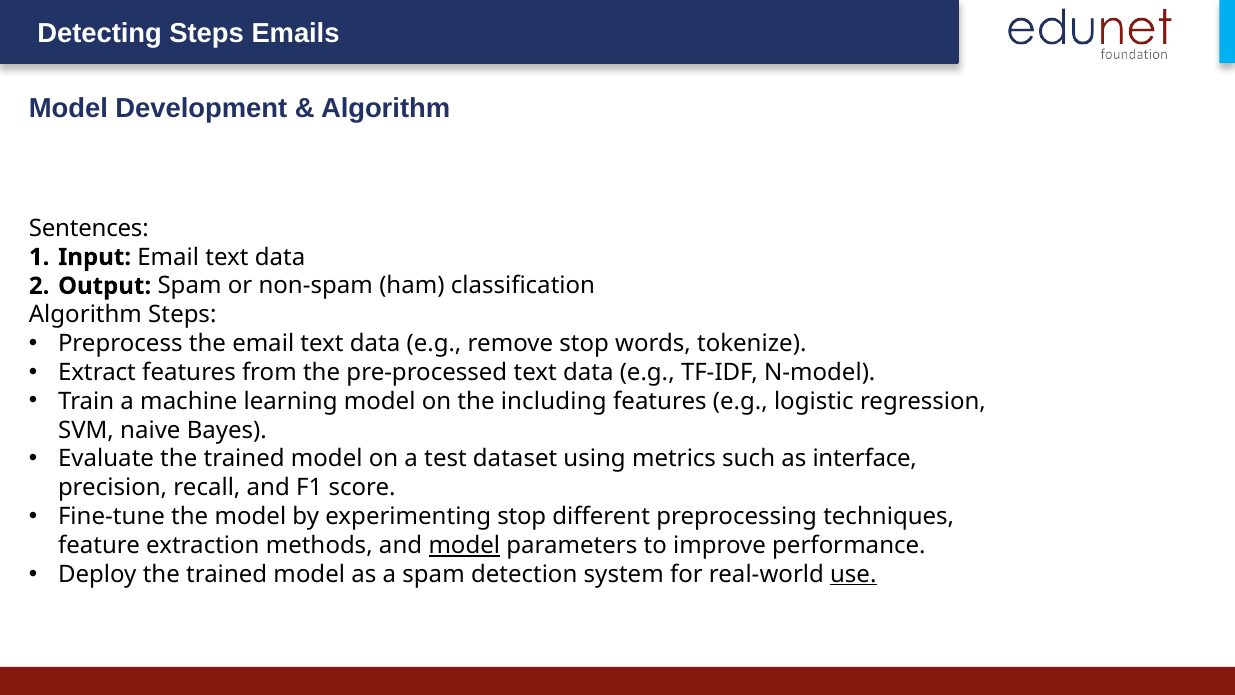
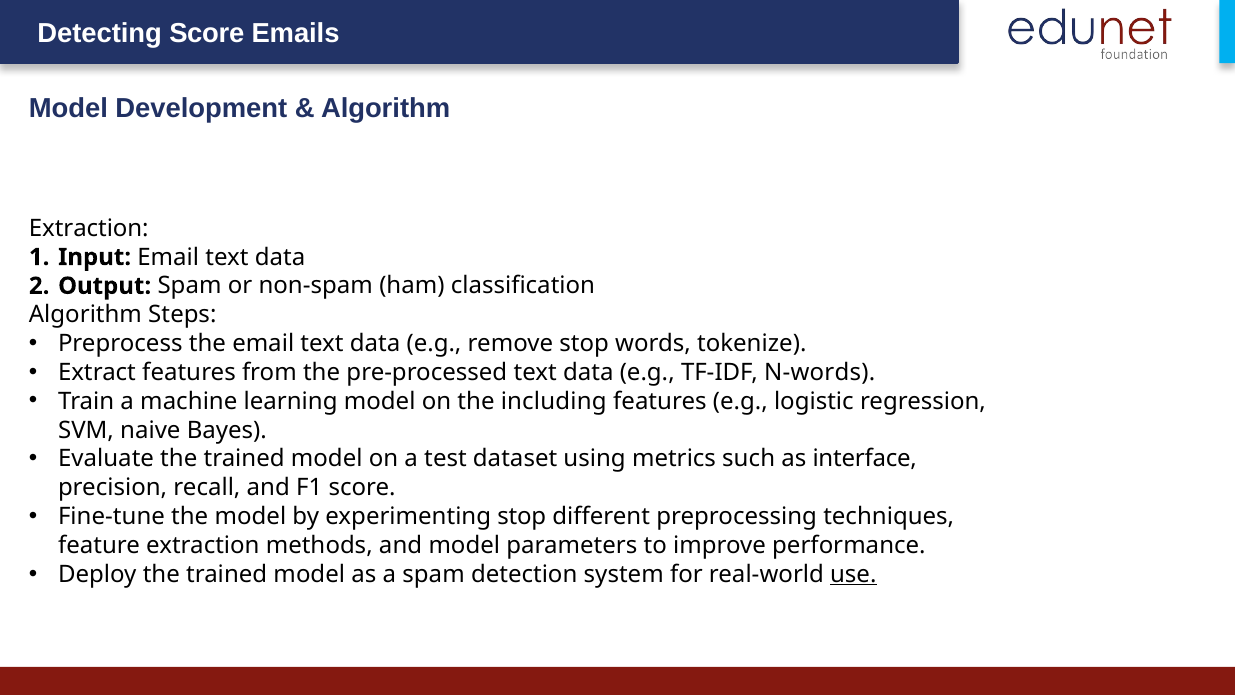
Steps at (207, 33): Steps -> Score
Sentences at (89, 228): Sentences -> Extraction
N-model: N-model -> N-words
model at (464, 545) underline: present -> none
